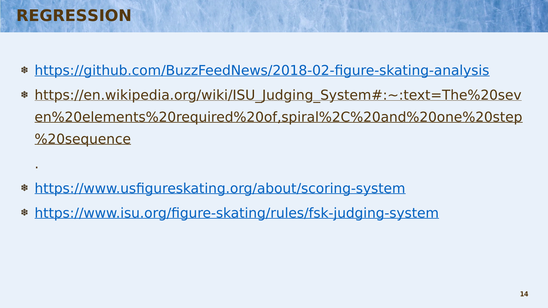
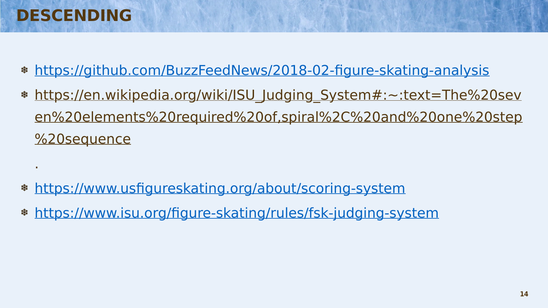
REGRESSION: REGRESSION -> DESCENDING
